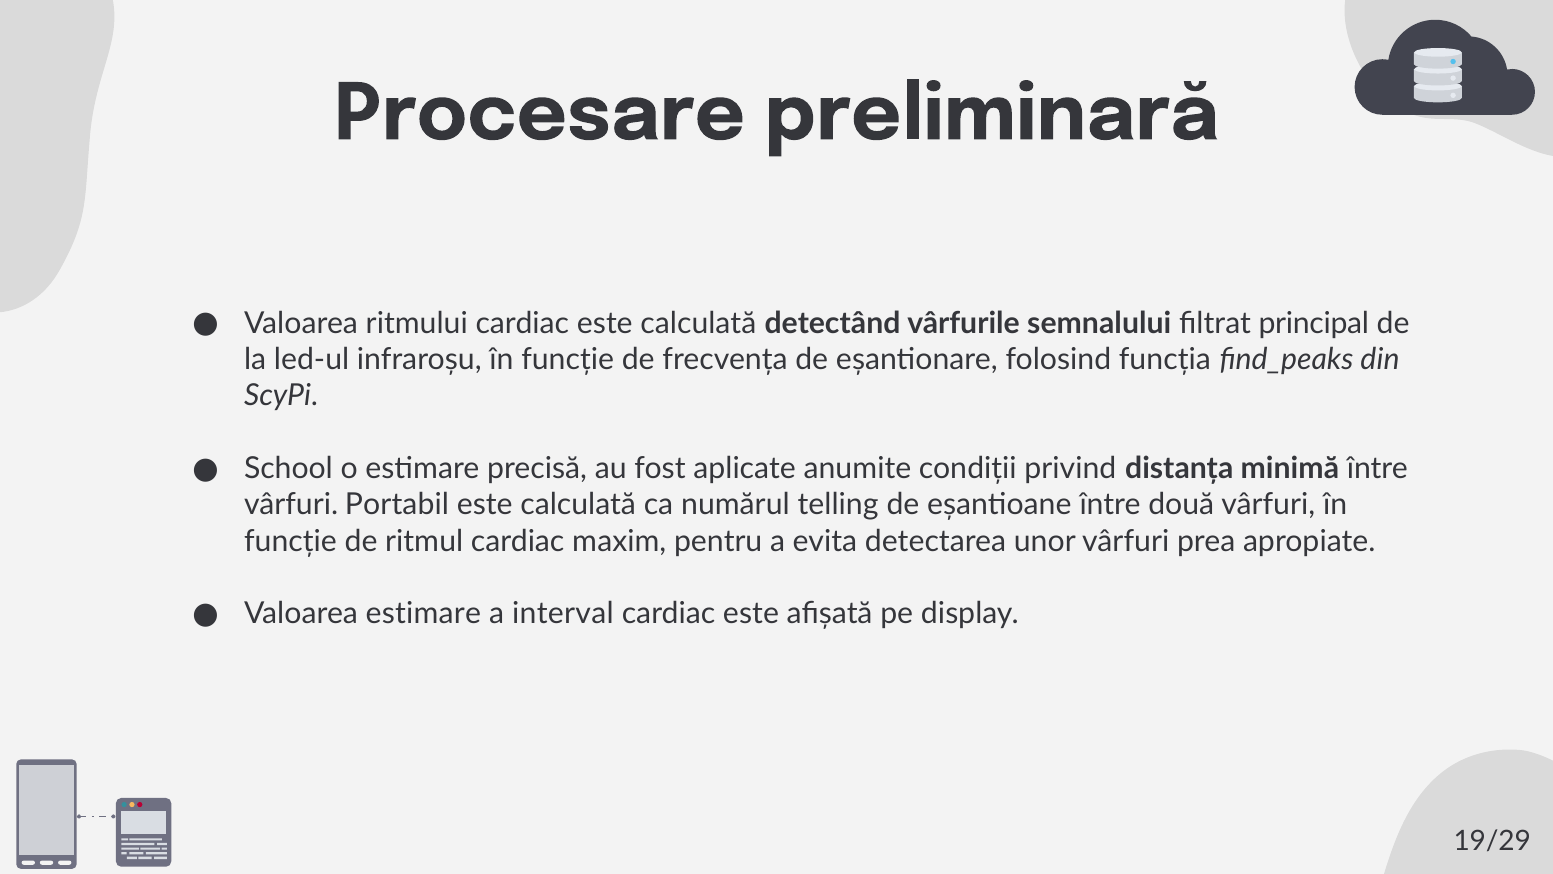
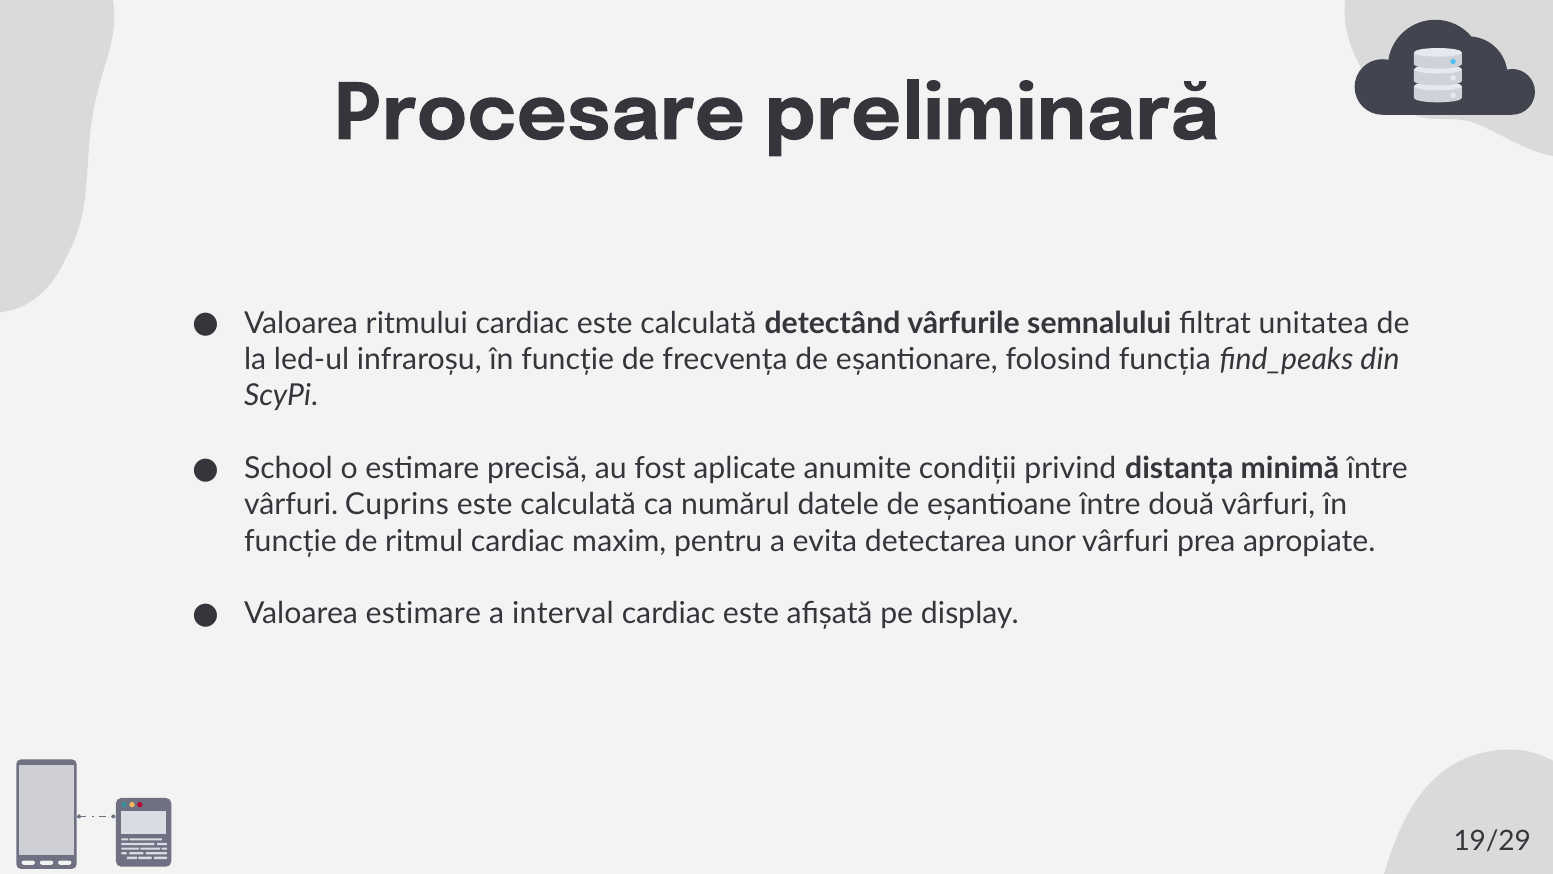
principal: principal -> unitatea
Portabil: Portabil -> Cuprins
telling: telling -> datele
